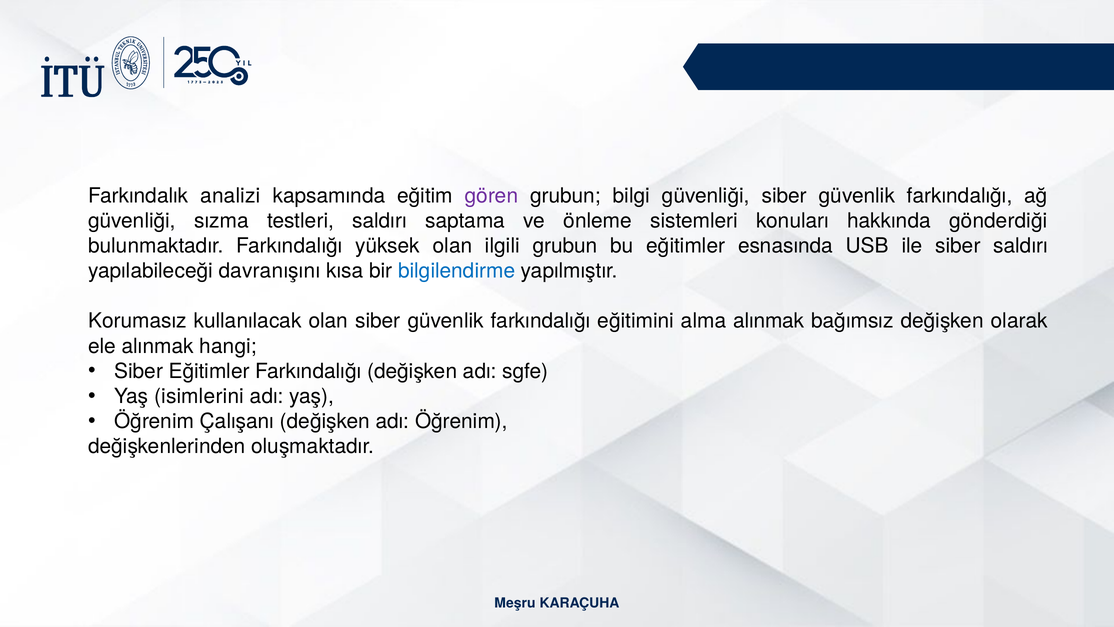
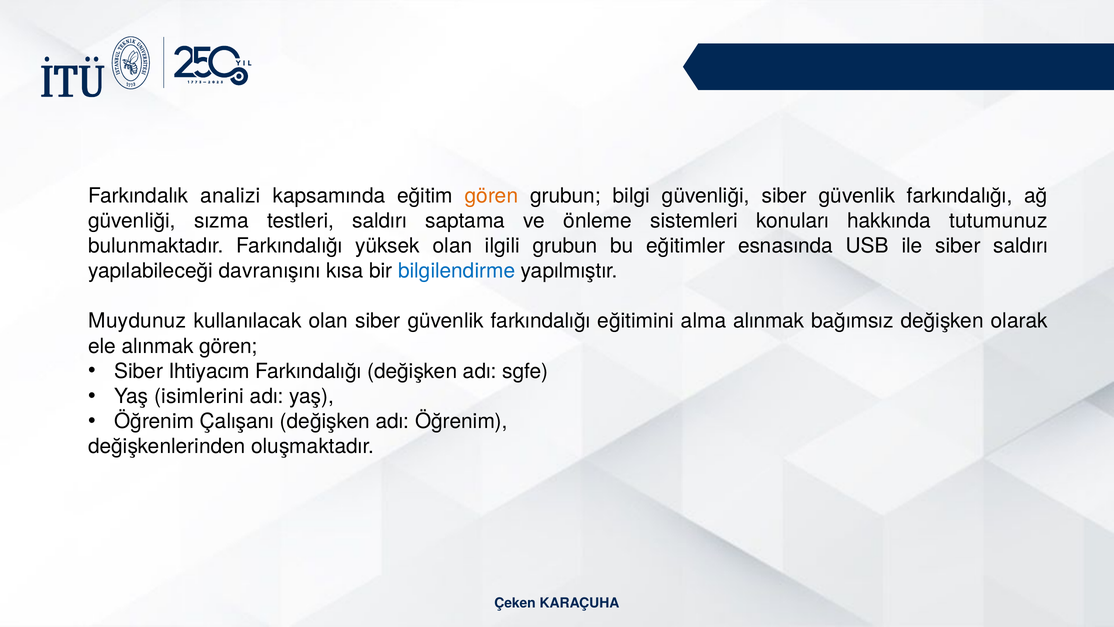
gören at (491, 196) colour: purple -> orange
gönderdiği: gönderdiği -> tutumunuz
Korumasız: Korumasız -> Muydunuz
alınmak hangi: hangi -> gören
Siber Eğitimler: Eğitimler -> Ihtiyacım
Meşru: Meşru -> Çeken
